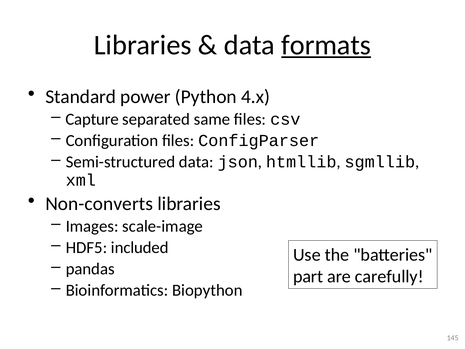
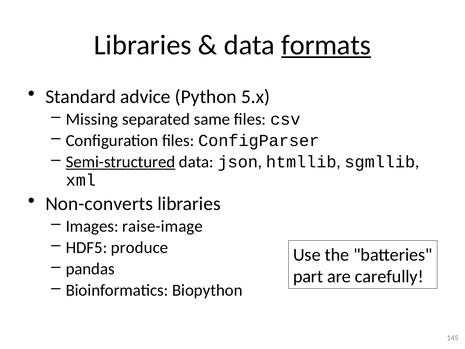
power: power -> advice
4.x: 4.x -> 5.x
Capture: Capture -> Missing
Semi-structured underline: none -> present
scale-image: scale-image -> raise-image
included: included -> produce
